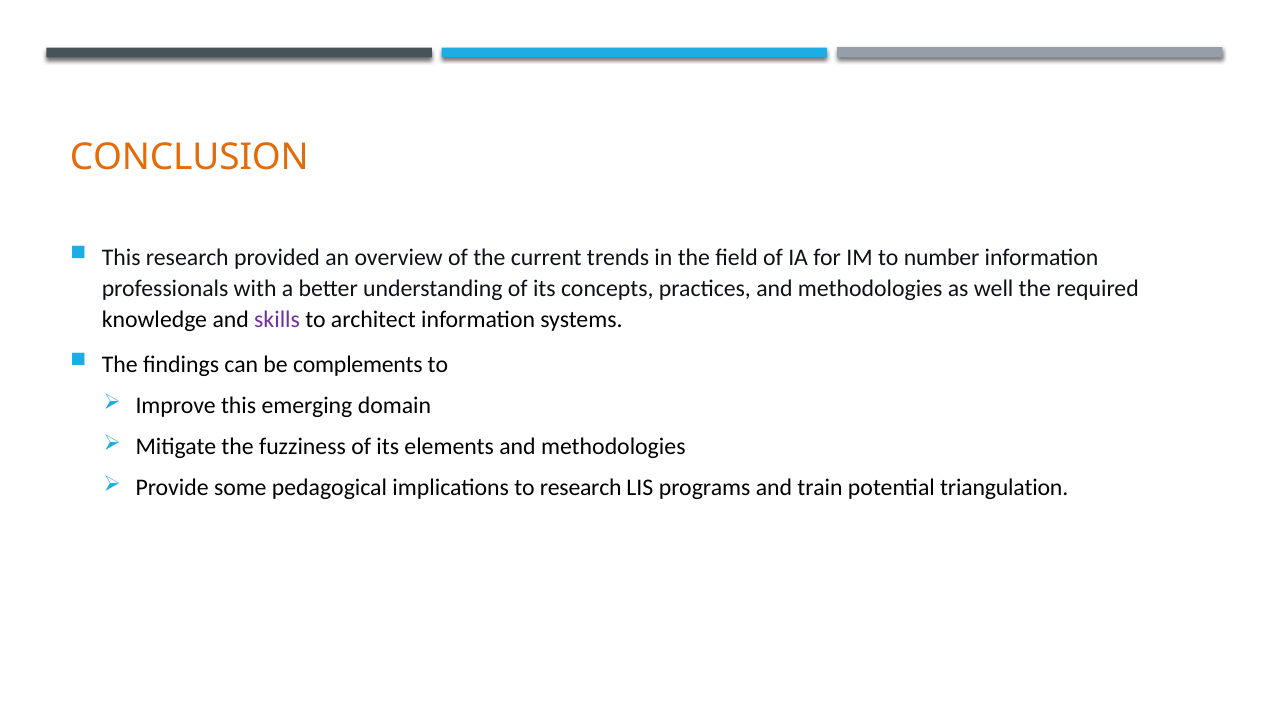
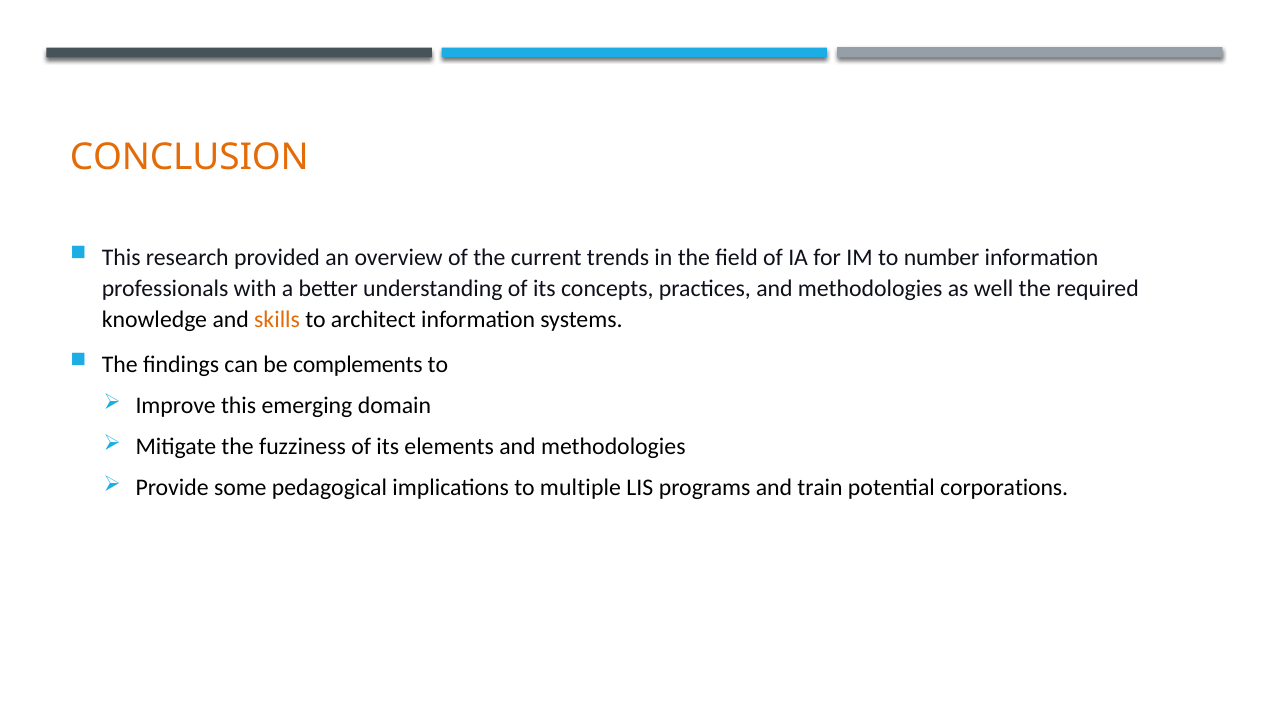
skills colour: purple -> orange
to research: research -> multiple
triangulation: triangulation -> corporations
